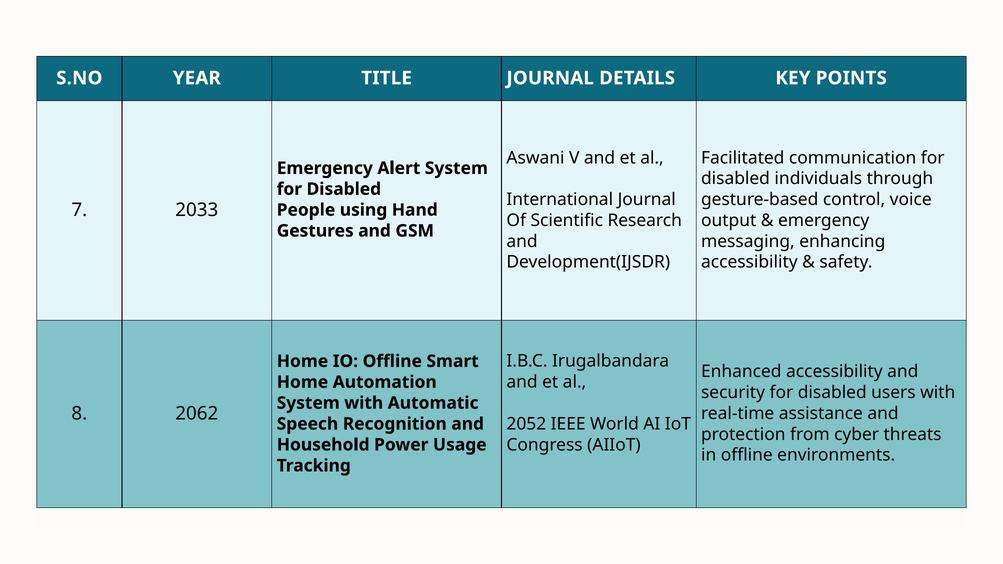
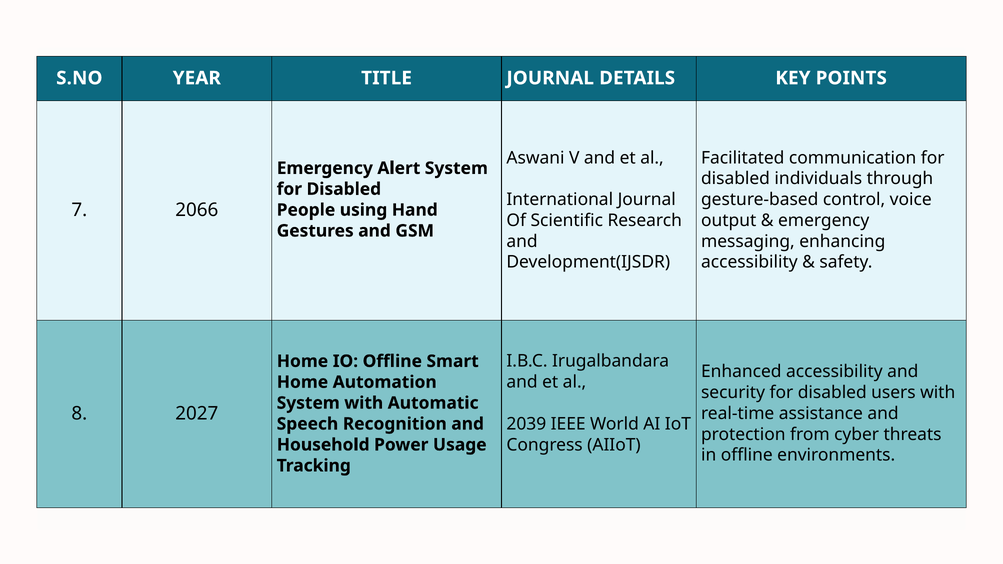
2033: 2033 -> 2066
2062: 2062 -> 2027
2052: 2052 -> 2039
